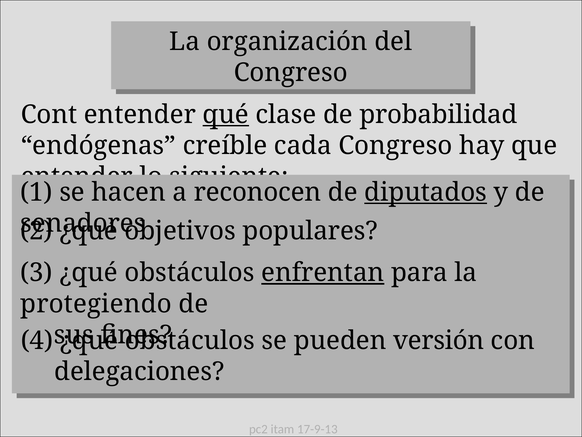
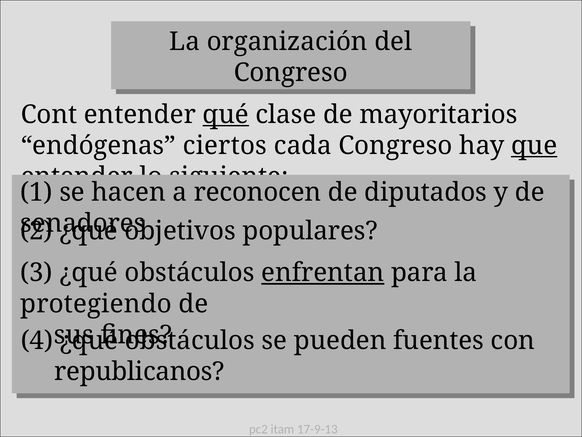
probabilidad: probabilidad -> mayoritarios
creíble: creíble -> ciertos
que underline: none -> present
diputados underline: present -> none
versión: versión -> fuentes
delegaciones: delegaciones -> republicanos
